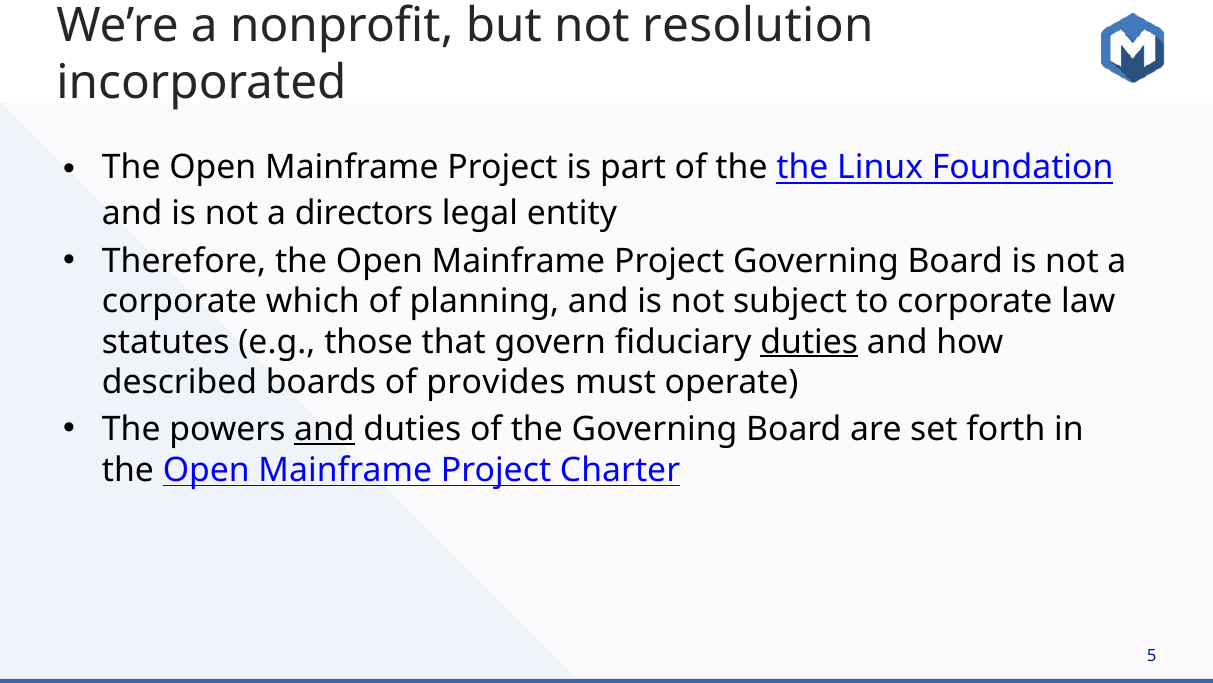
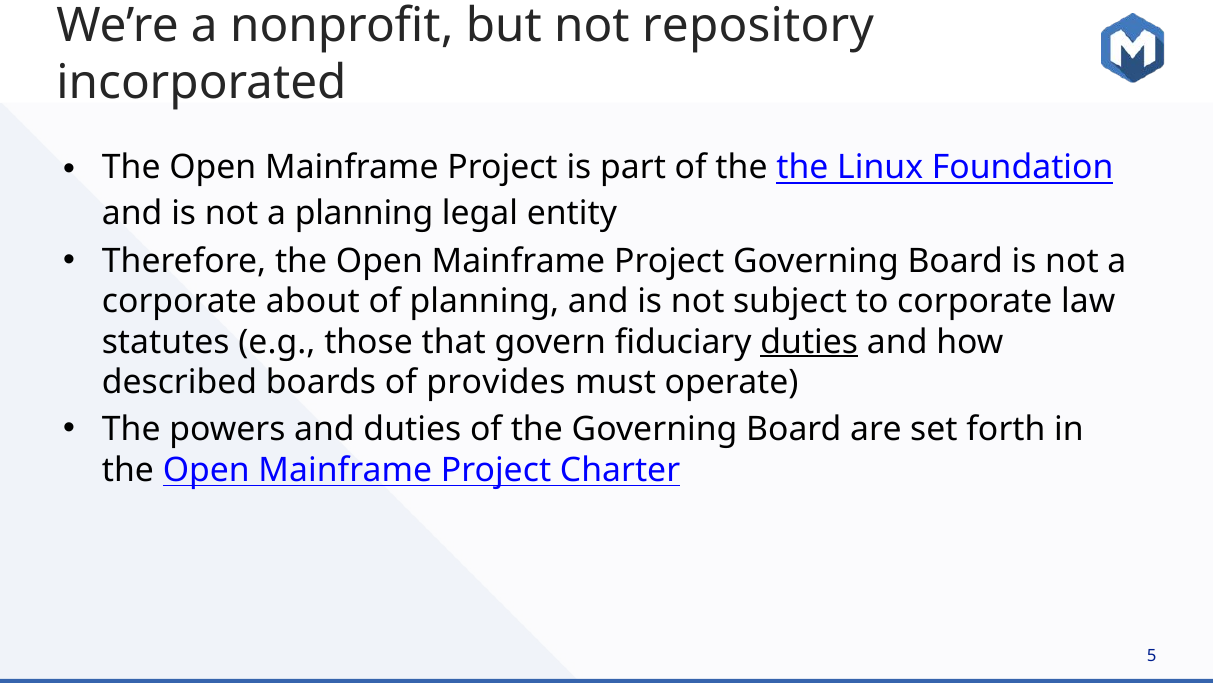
resolution: resolution -> repository
a directors: directors -> planning
which: which -> about
and at (324, 429) underline: present -> none
